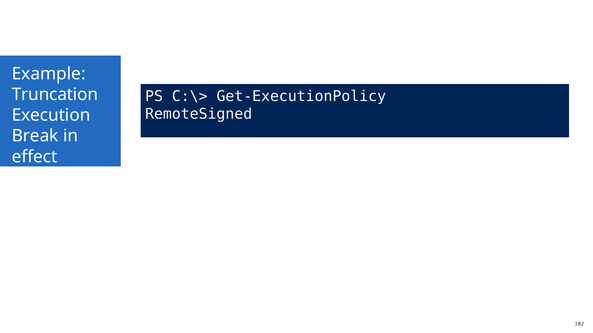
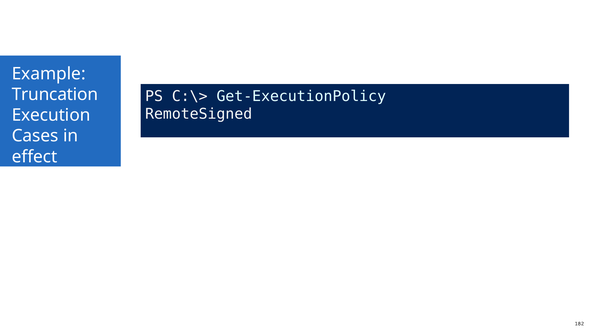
Break: Break -> Cases
